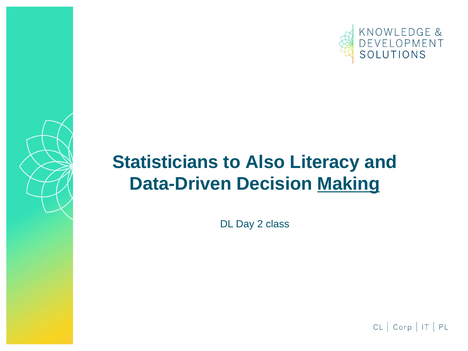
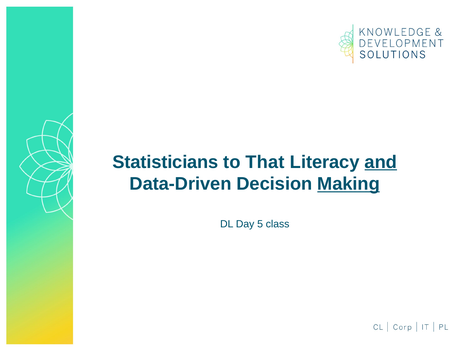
Also: Also -> That
and underline: none -> present
2: 2 -> 5
